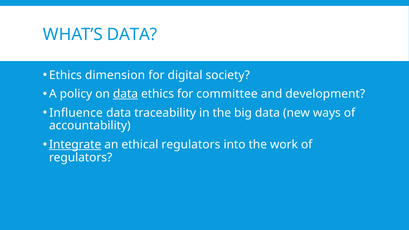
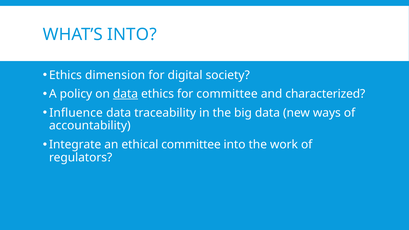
WHAT’S DATA: DATA -> INTO
development: development -> characterized
Integrate underline: present -> none
ethical regulators: regulators -> committee
